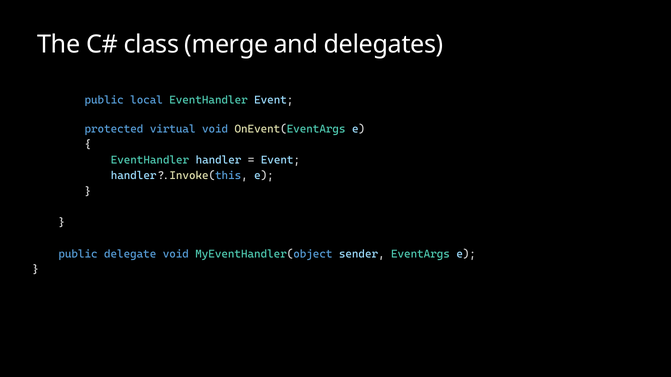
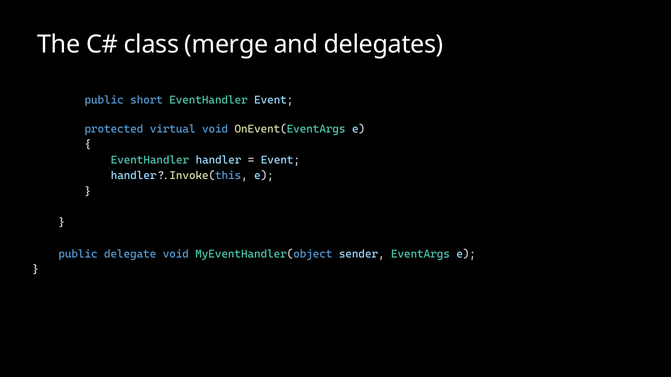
local: local -> short
